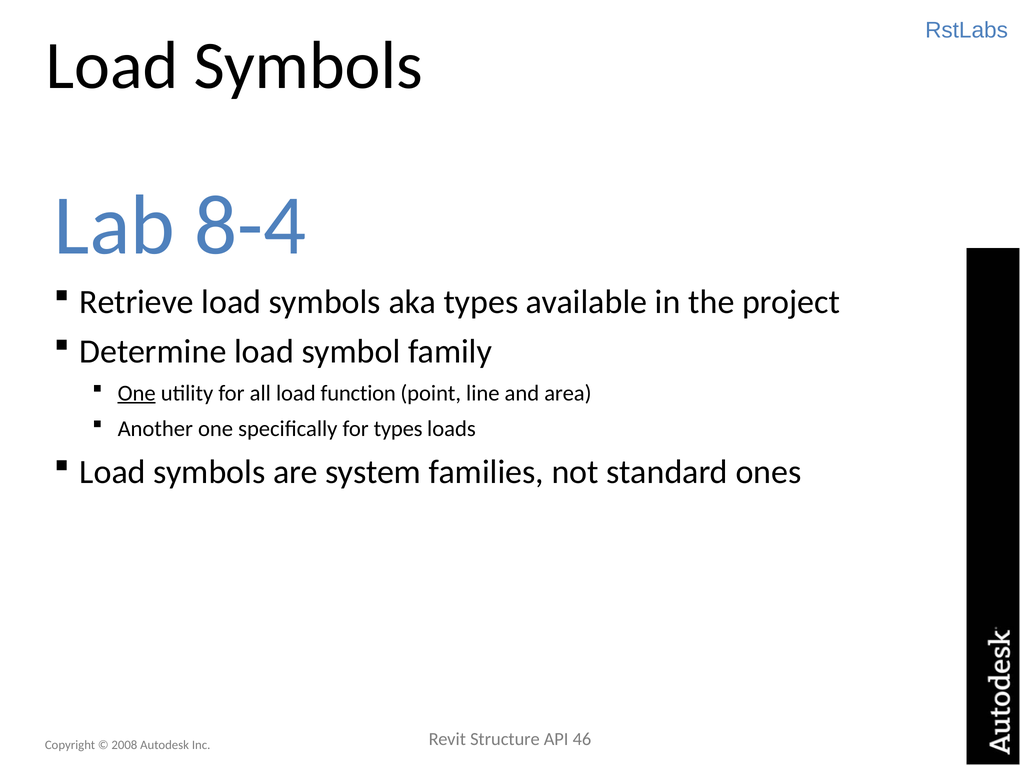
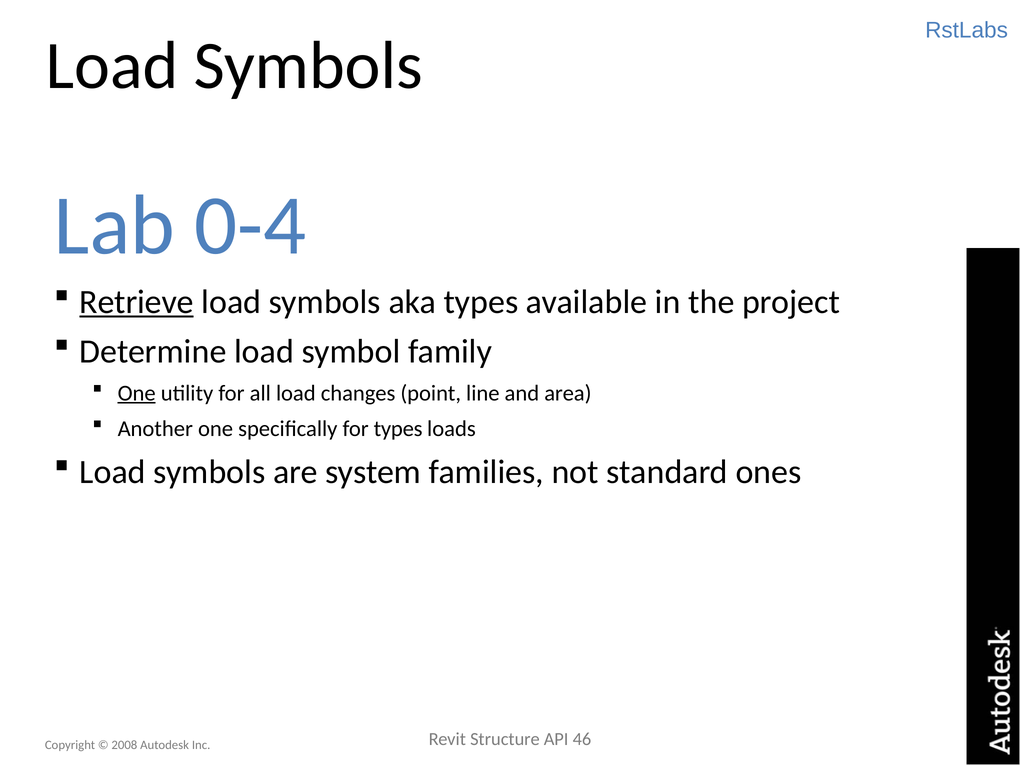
8-4: 8-4 -> 0-4
Retrieve underline: none -> present
function: function -> changes
